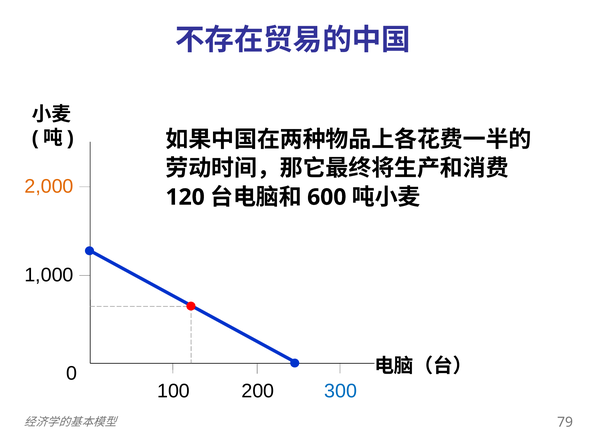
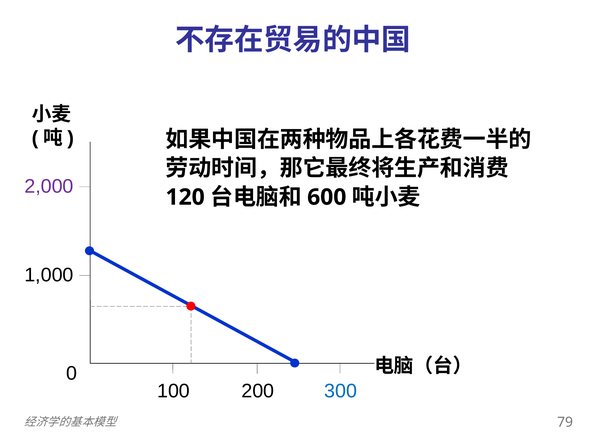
2,000 colour: orange -> purple
